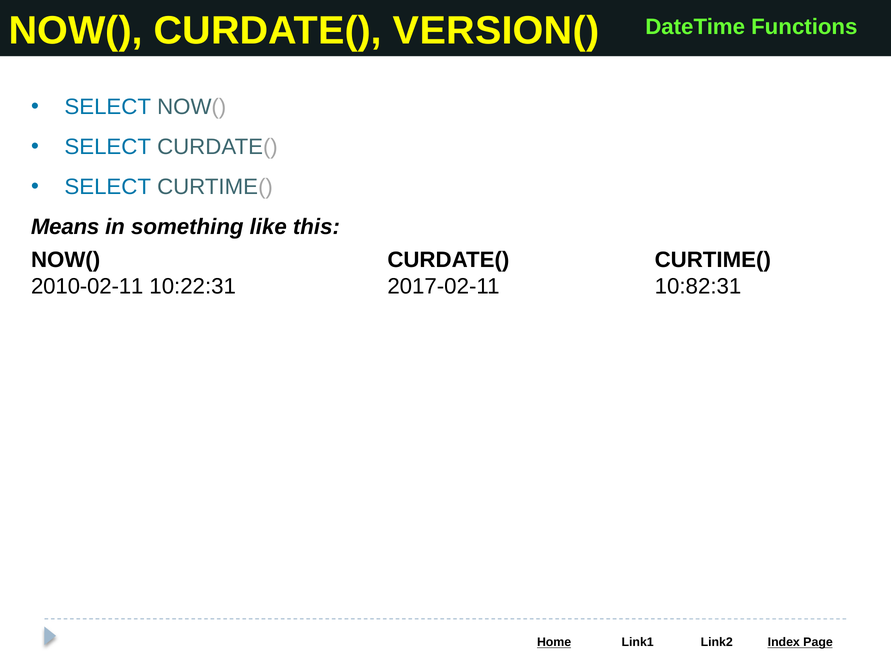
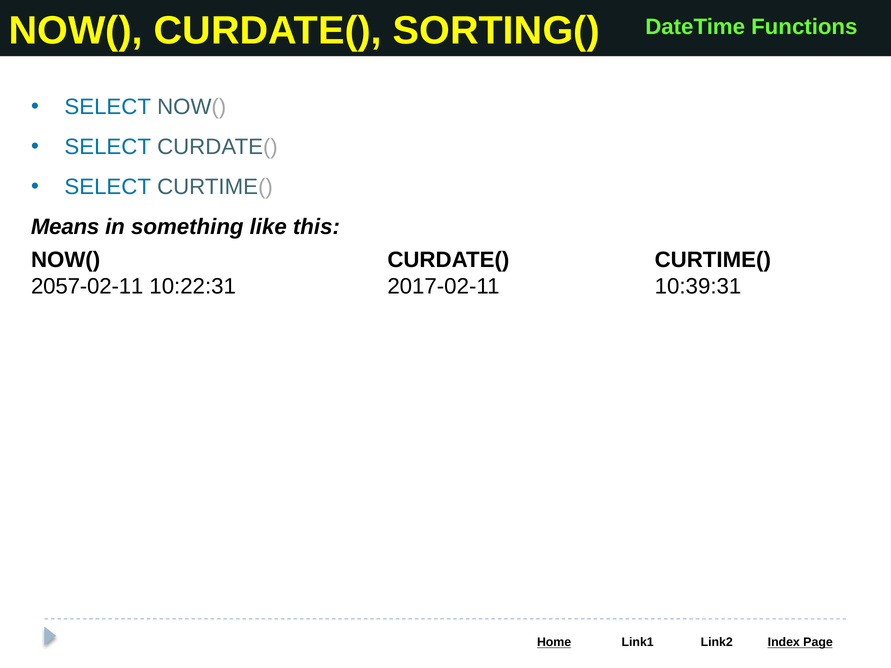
VERSION(: VERSION( -> SORTING(
2010-02-11: 2010-02-11 -> 2057-02-11
10:82:31: 10:82:31 -> 10:39:31
